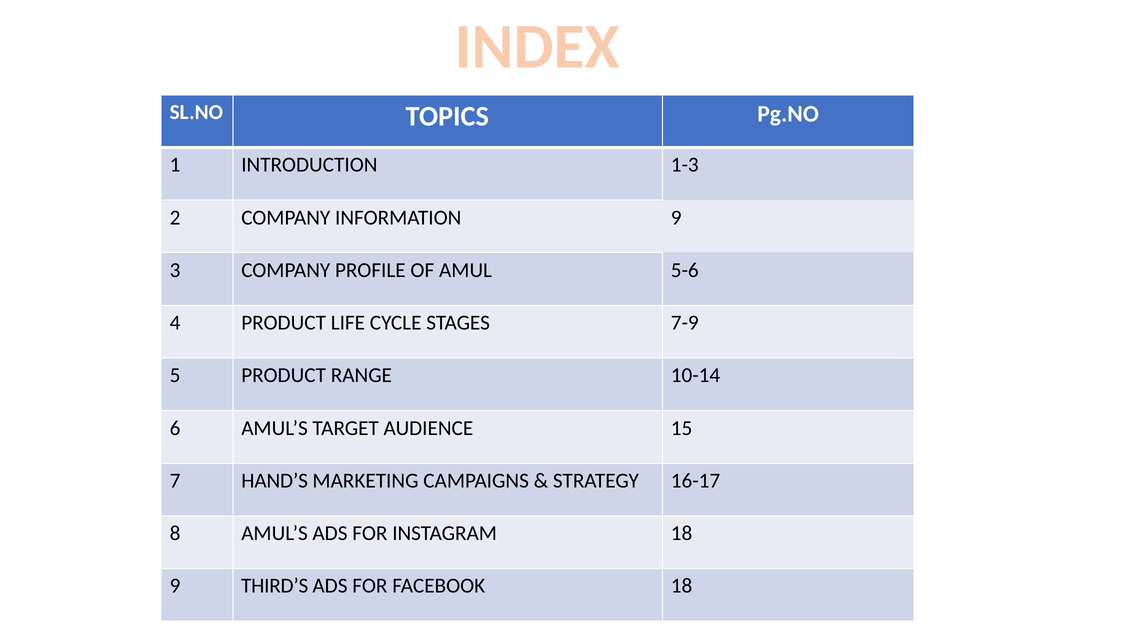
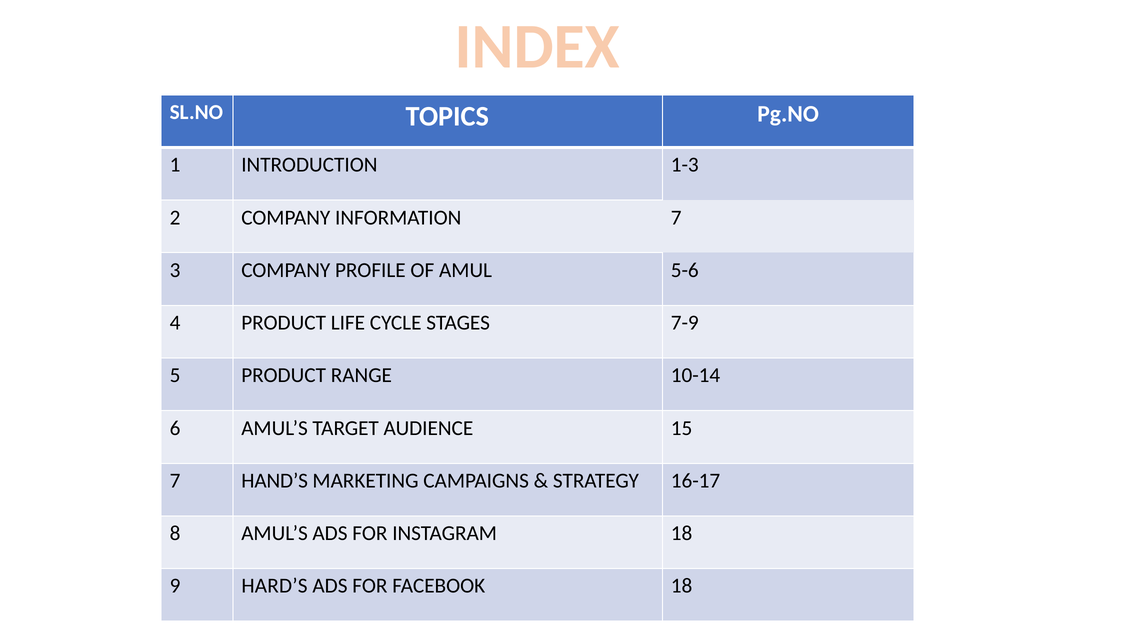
INFORMATION 9: 9 -> 7
THIRD’S: THIRD’S -> HARD’S
